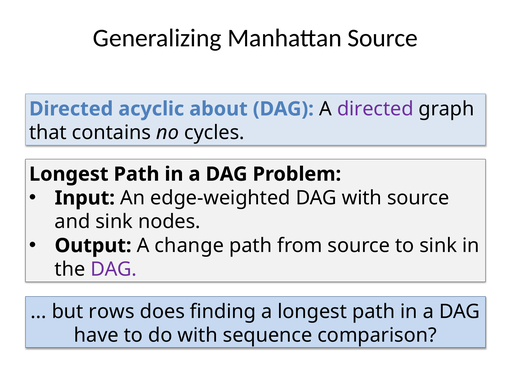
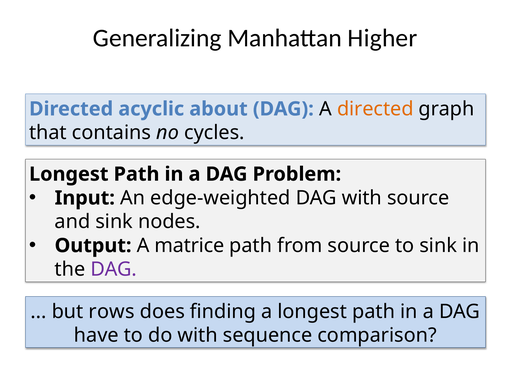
Manhattan Source: Source -> Higher
directed at (375, 109) colour: purple -> orange
change: change -> matrice
